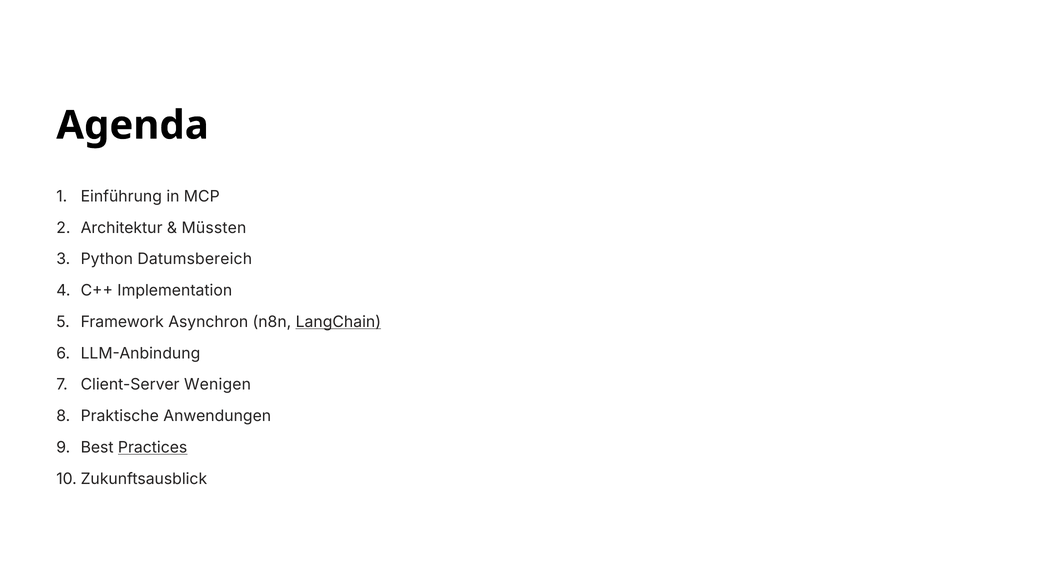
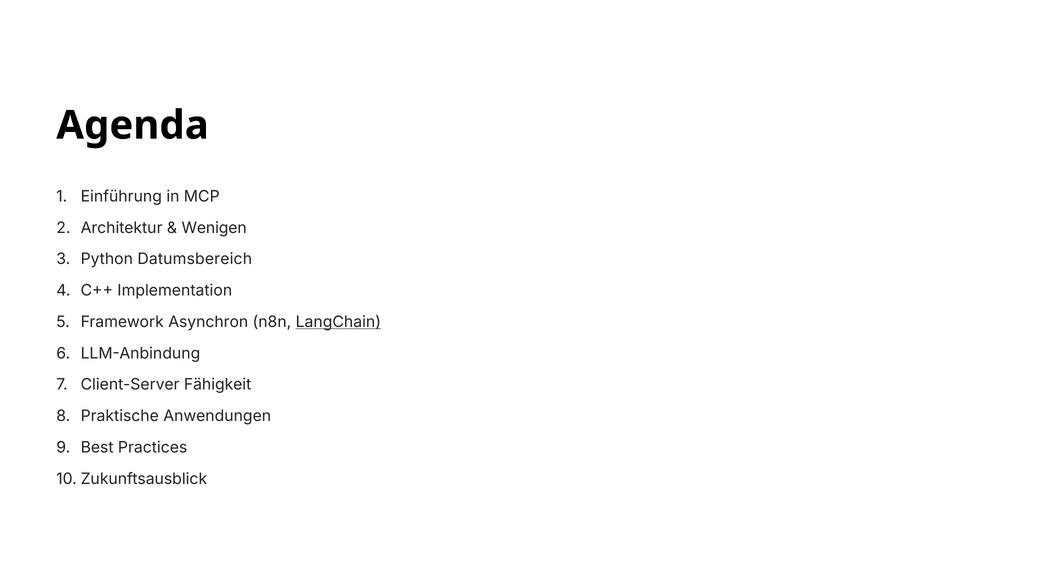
Müssten: Müssten -> Wenigen
Wenigen: Wenigen -> Fähigkeit
Practices underline: present -> none
